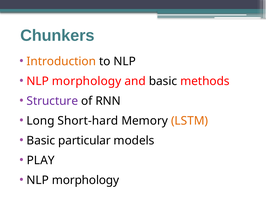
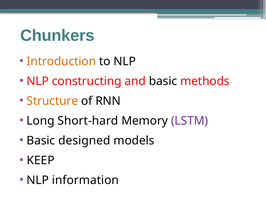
morphology at (87, 81): morphology -> constructing
Structure colour: purple -> orange
LSTM colour: orange -> purple
particular: particular -> designed
PLAY: PLAY -> KEEP
morphology at (86, 180): morphology -> information
